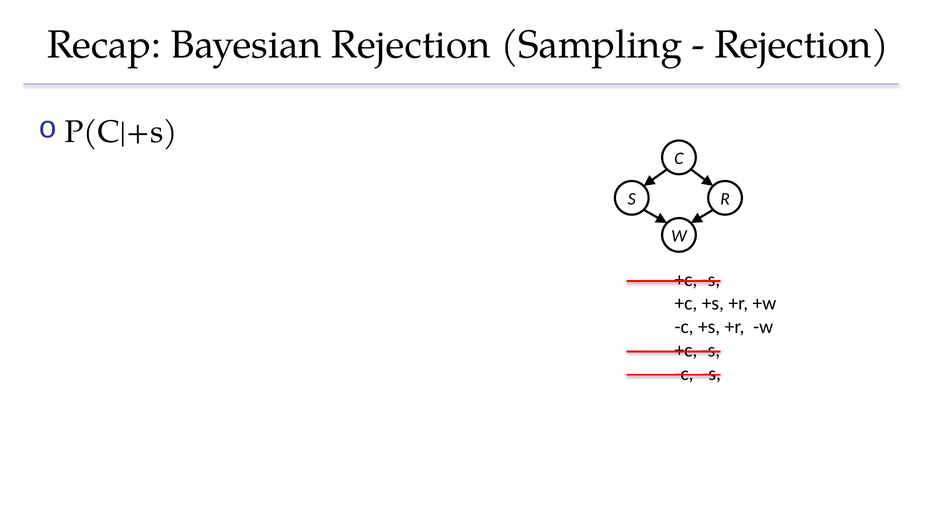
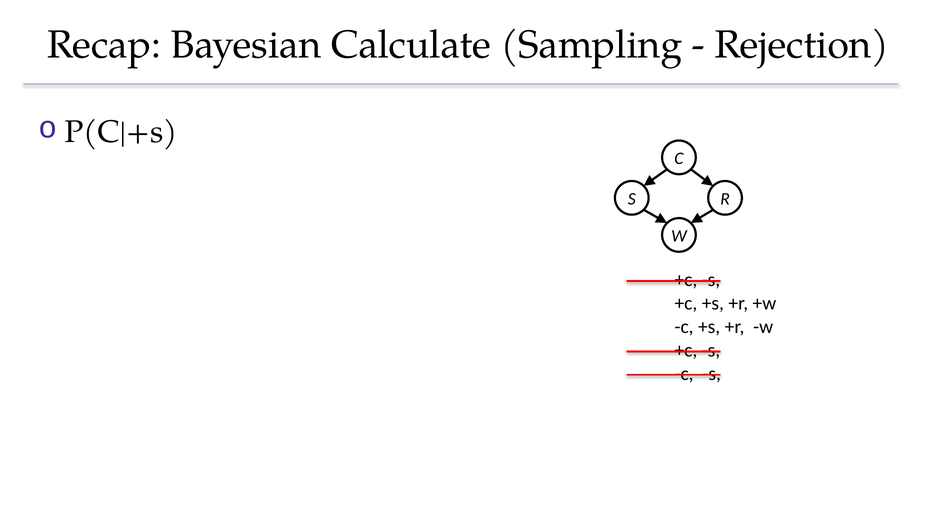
Bayesian Rejection: Rejection -> Calculate
